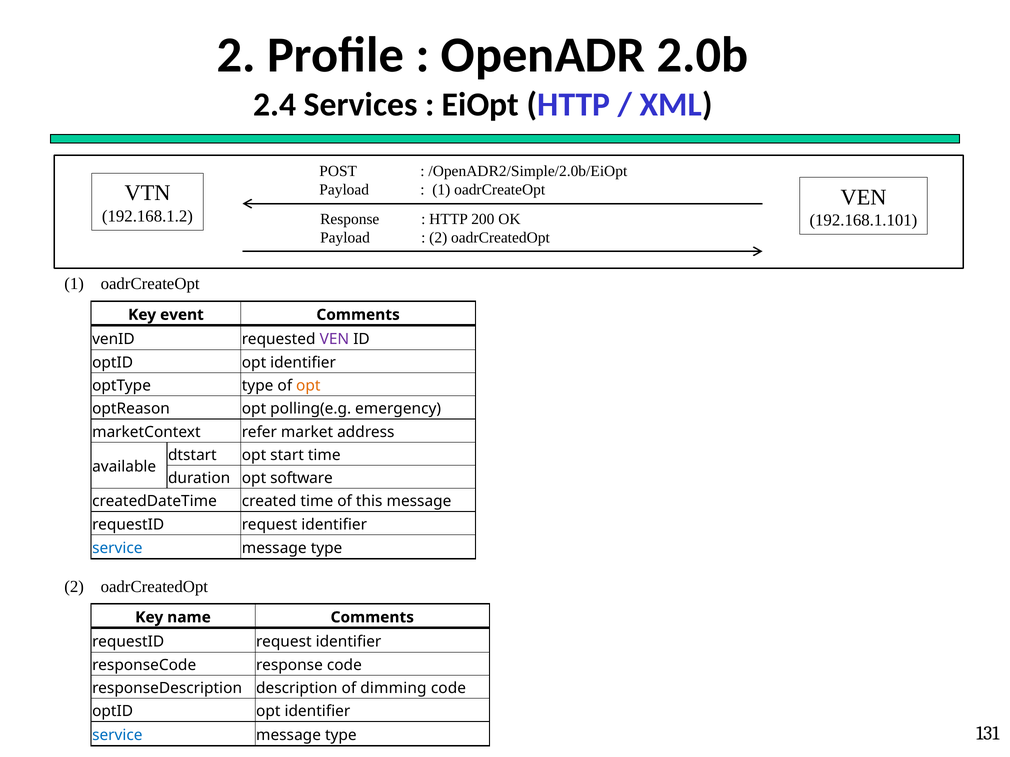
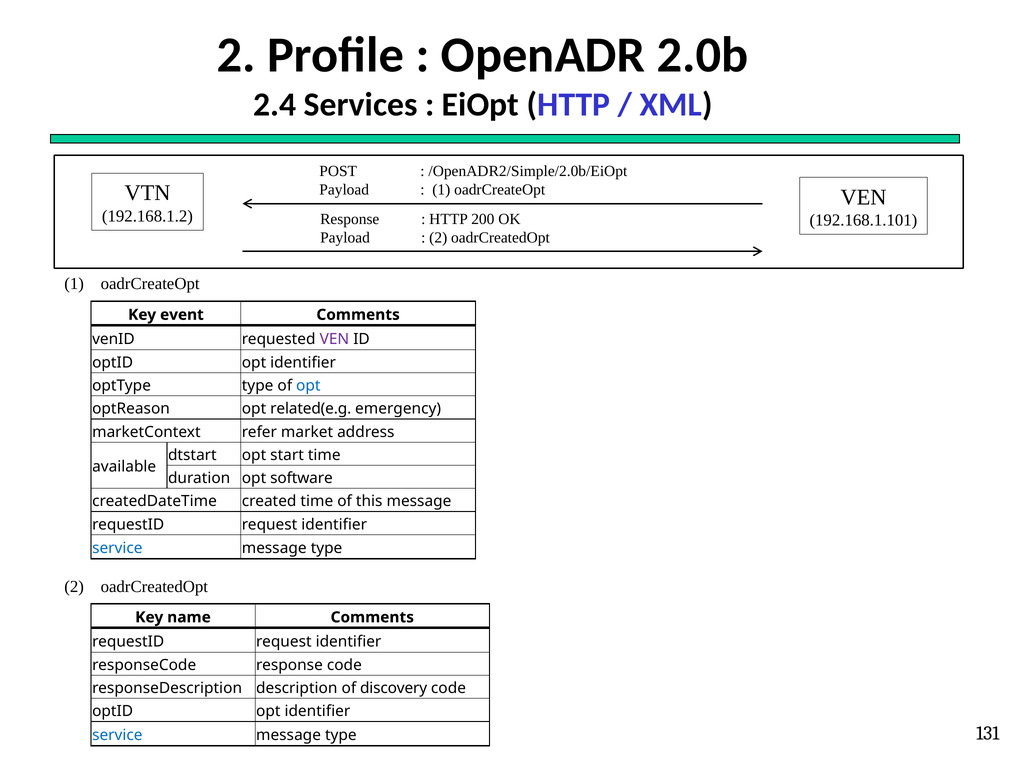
opt at (308, 386) colour: orange -> blue
polling(e.g: polling(e.g -> related(e.g
dimming: dimming -> discovery
